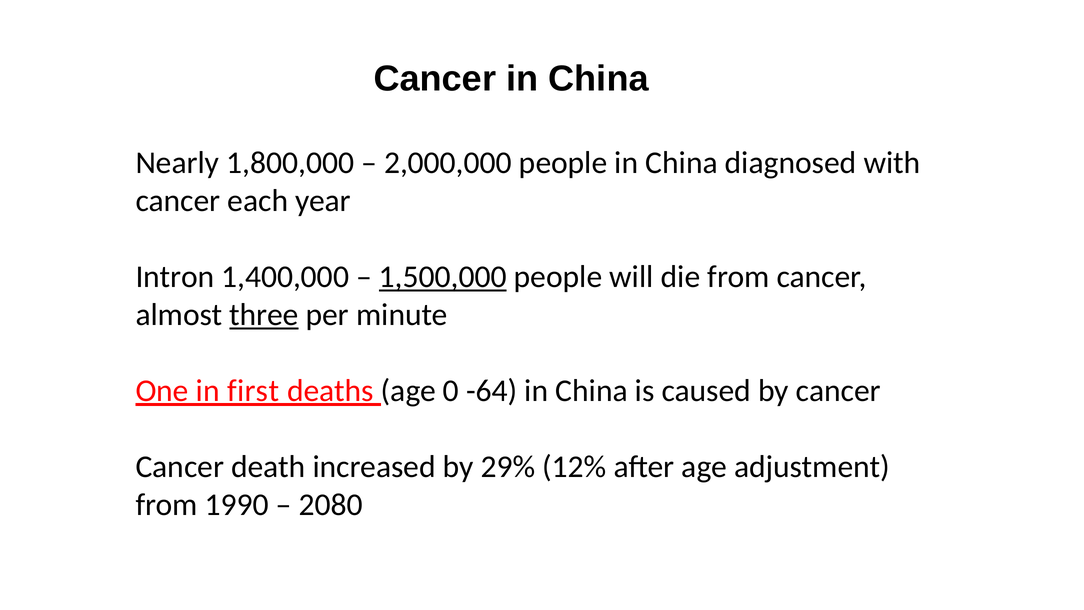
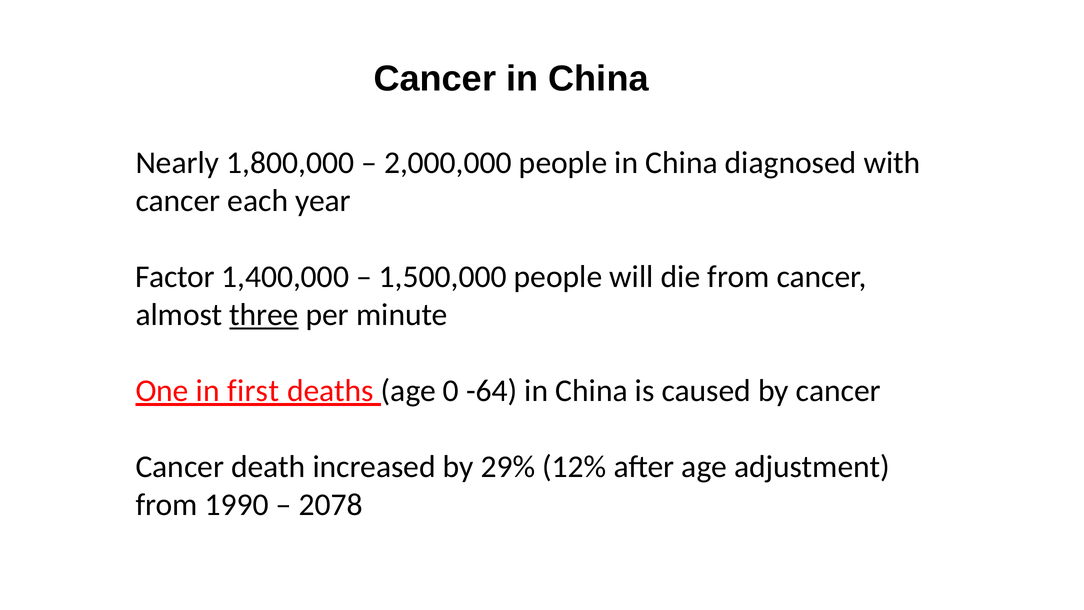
Intron: Intron -> Factor
1,500,000 underline: present -> none
2080: 2080 -> 2078
